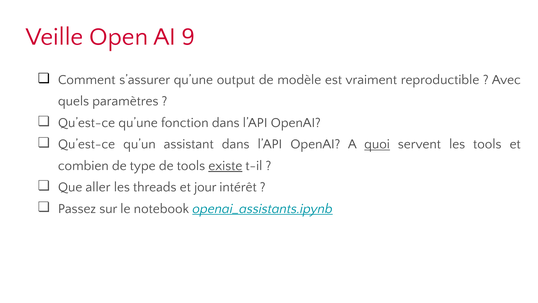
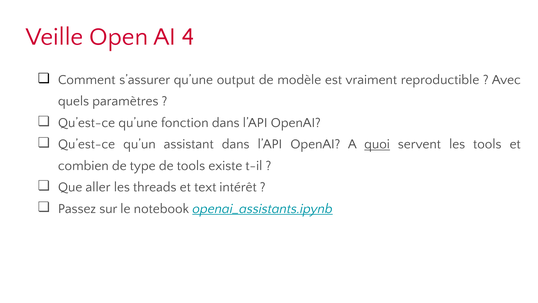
9: 9 -> 4
existe underline: present -> none
jour: jour -> text
